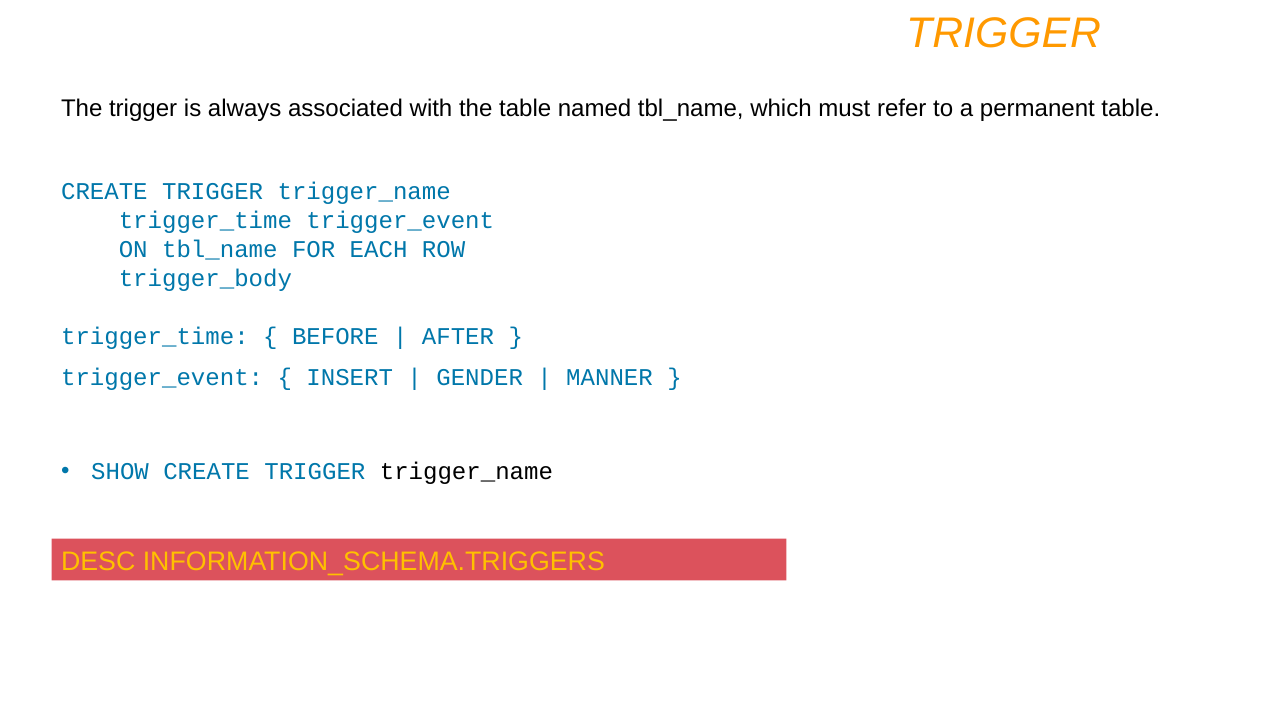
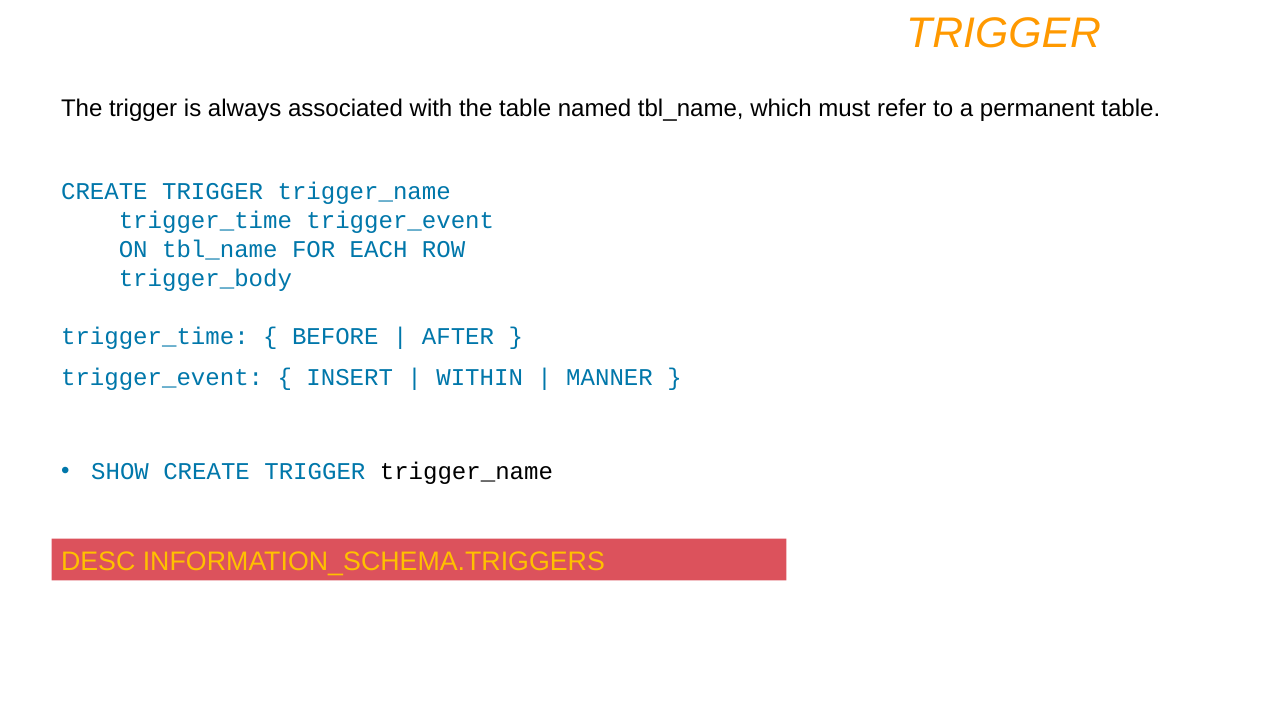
GENDER: GENDER -> WITHIN
